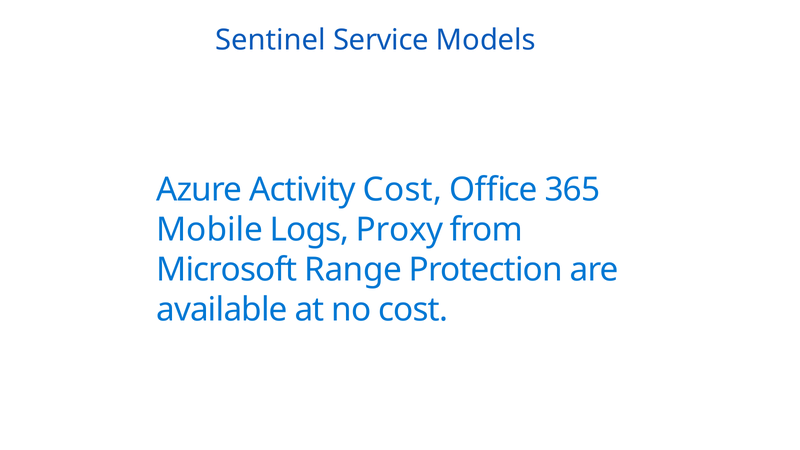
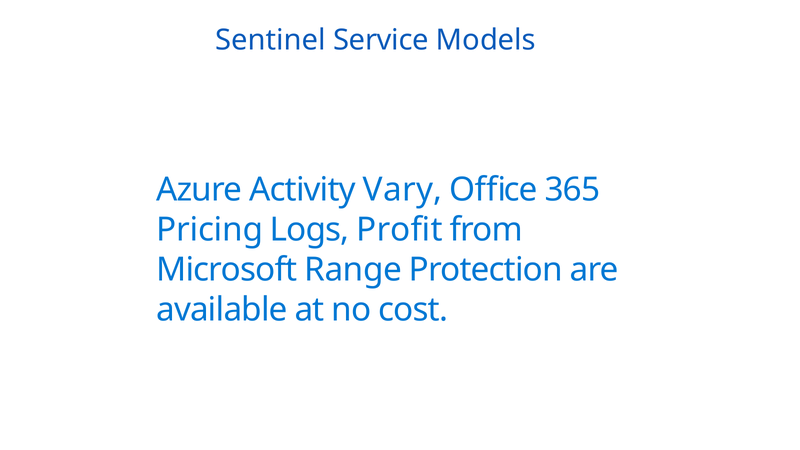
Activity Cost: Cost -> Vary
Mobile: Mobile -> Pricing
Proxy: Proxy -> Profit
